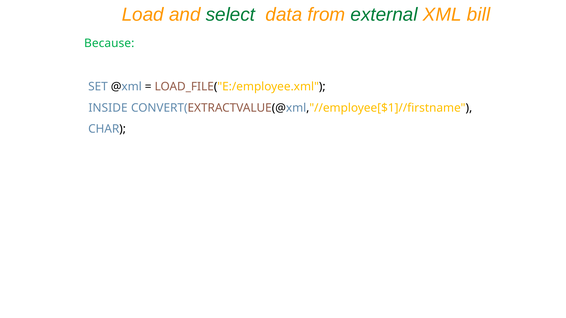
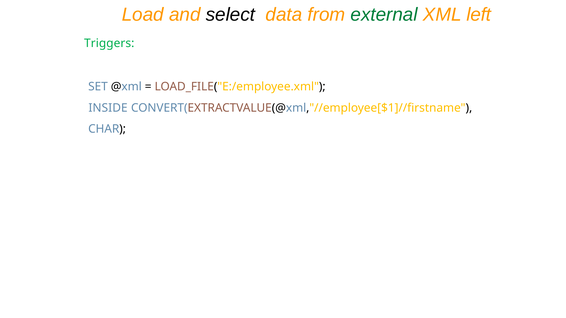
select colour: green -> black
bill: bill -> left
Because: Because -> Triggers
